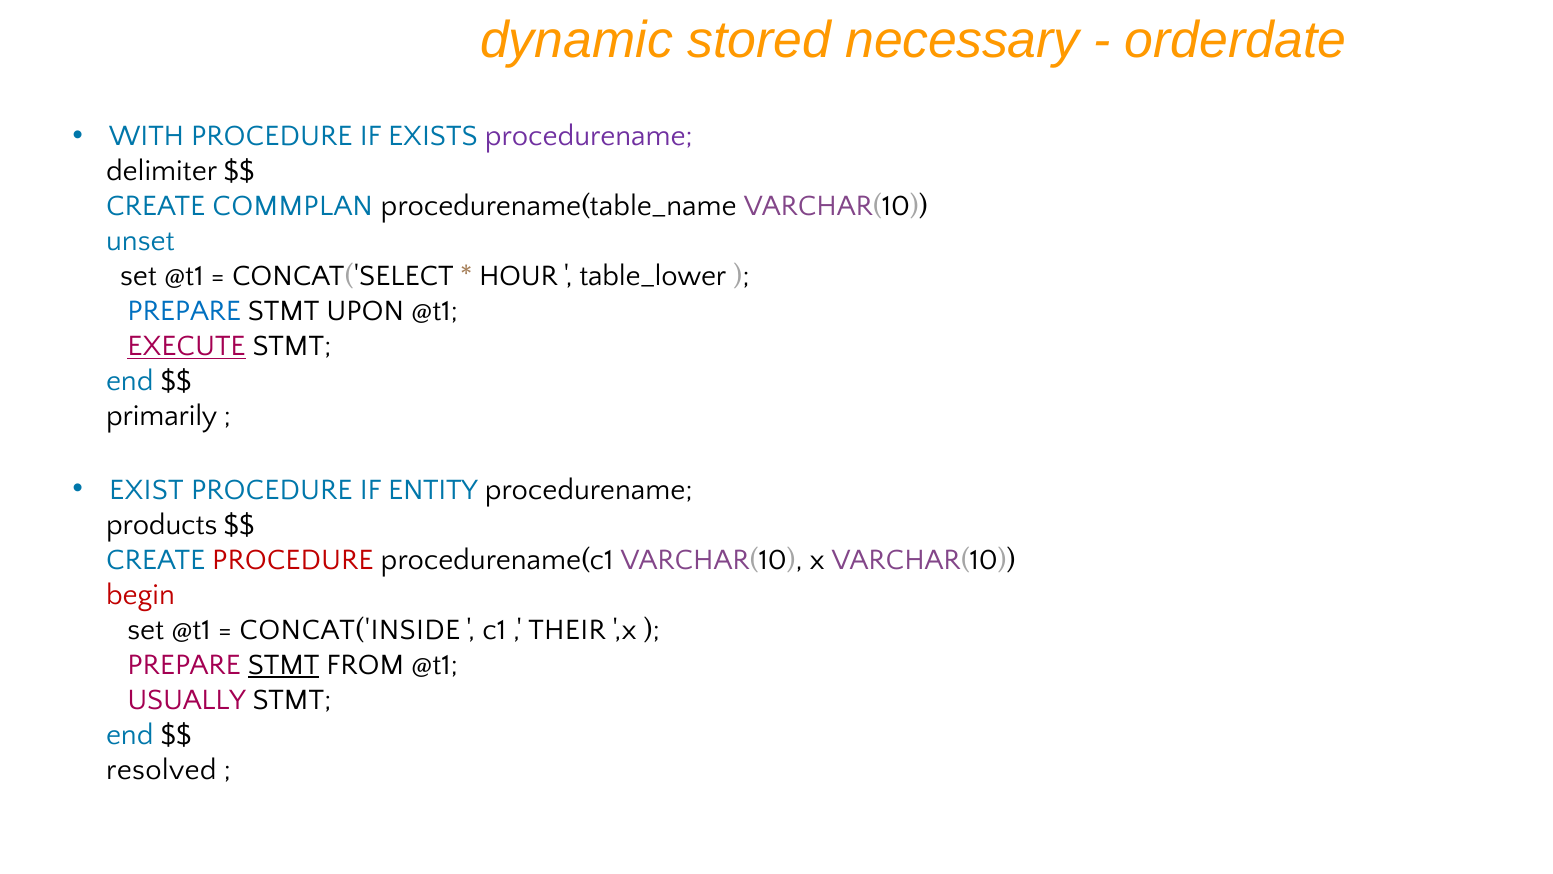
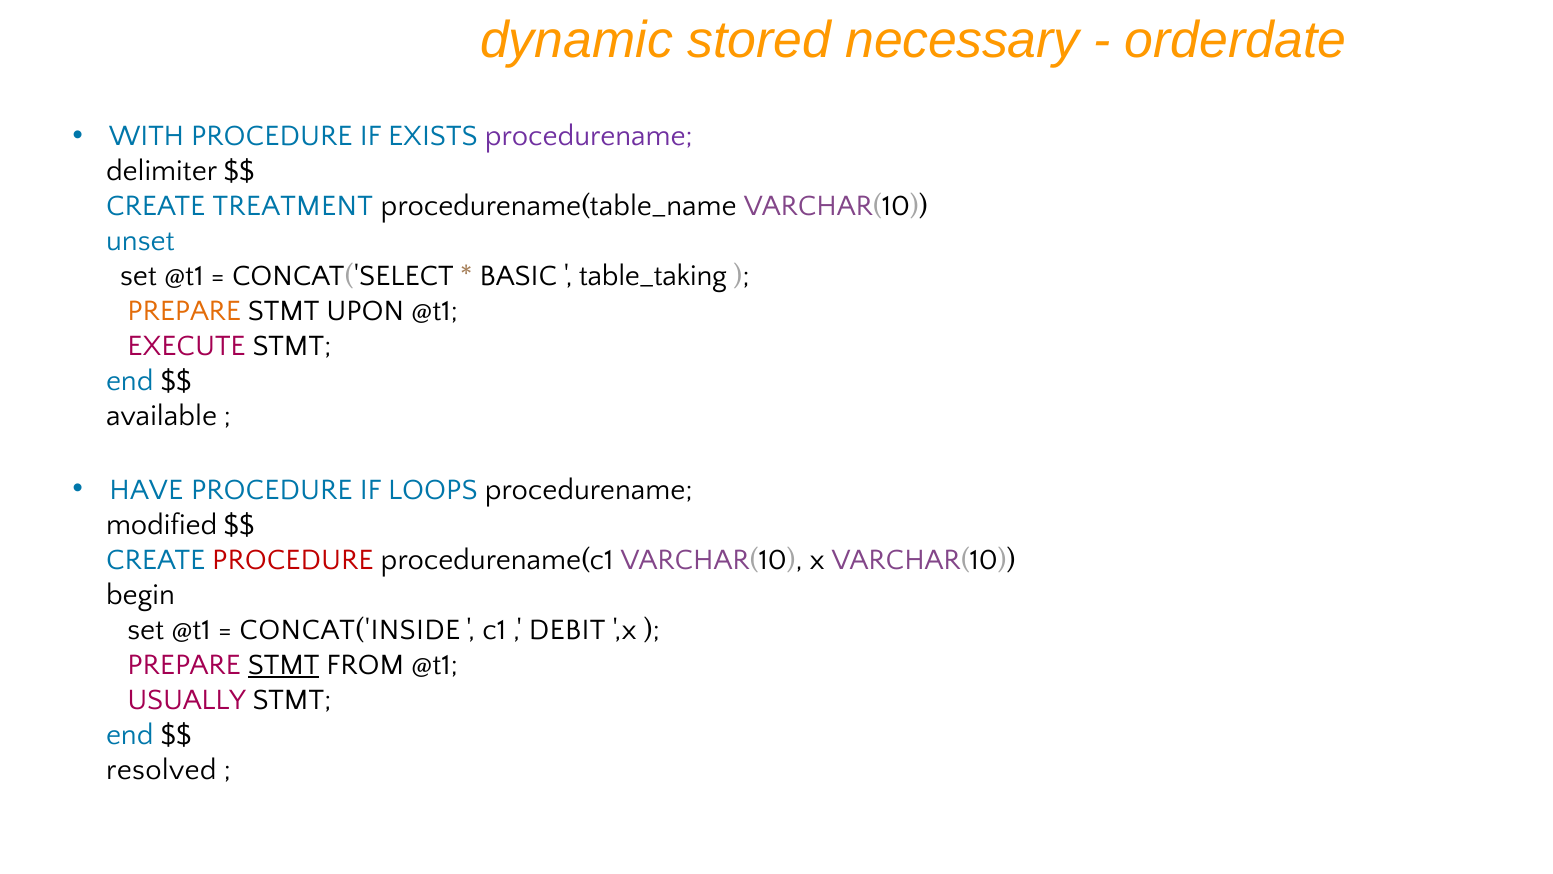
COMMPLAN: COMMPLAN -> TREATMENT
HOUR: HOUR -> BASIC
table_lower: table_lower -> table_taking
PREPARE at (184, 311) colour: blue -> orange
EXECUTE underline: present -> none
primarily: primarily -> available
EXIST: EXIST -> HAVE
ENTITY: ENTITY -> LOOPS
products: products -> modified
begin colour: red -> black
THEIR: THEIR -> DEBIT
